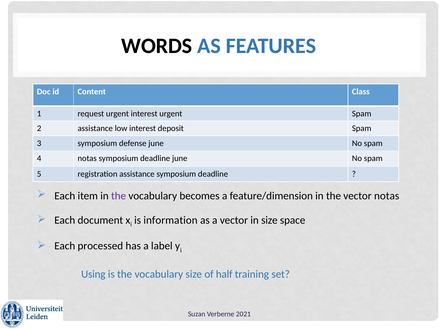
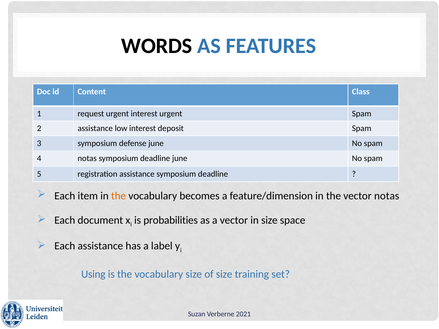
the at (119, 196) colour: purple -> orange
information: information -> probabilities
Each processed: processed -> assistance
of half: half -> size
